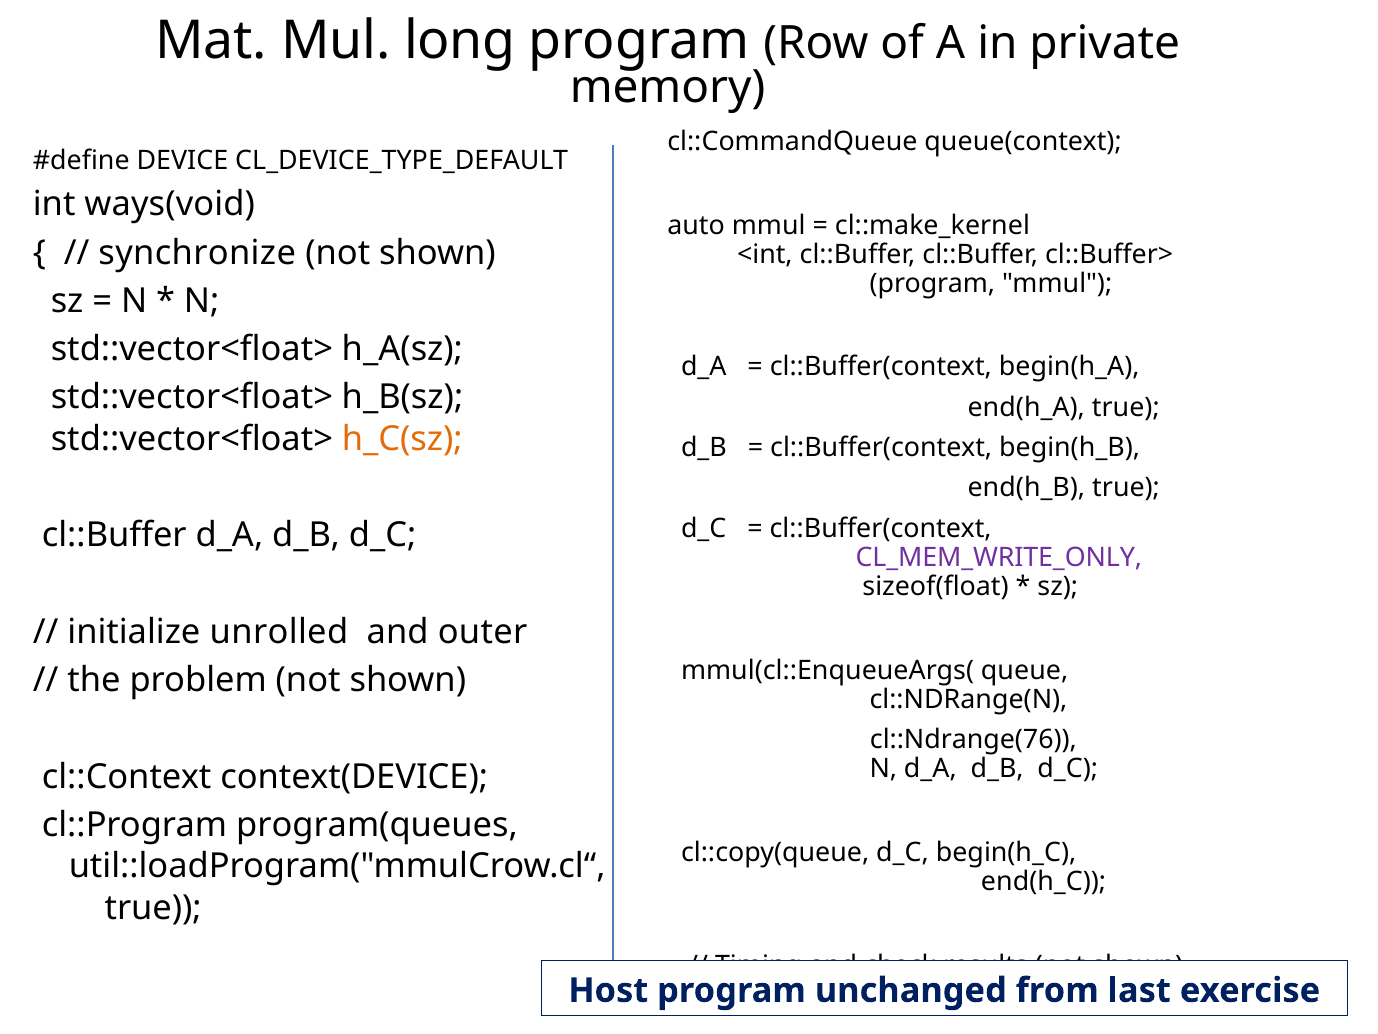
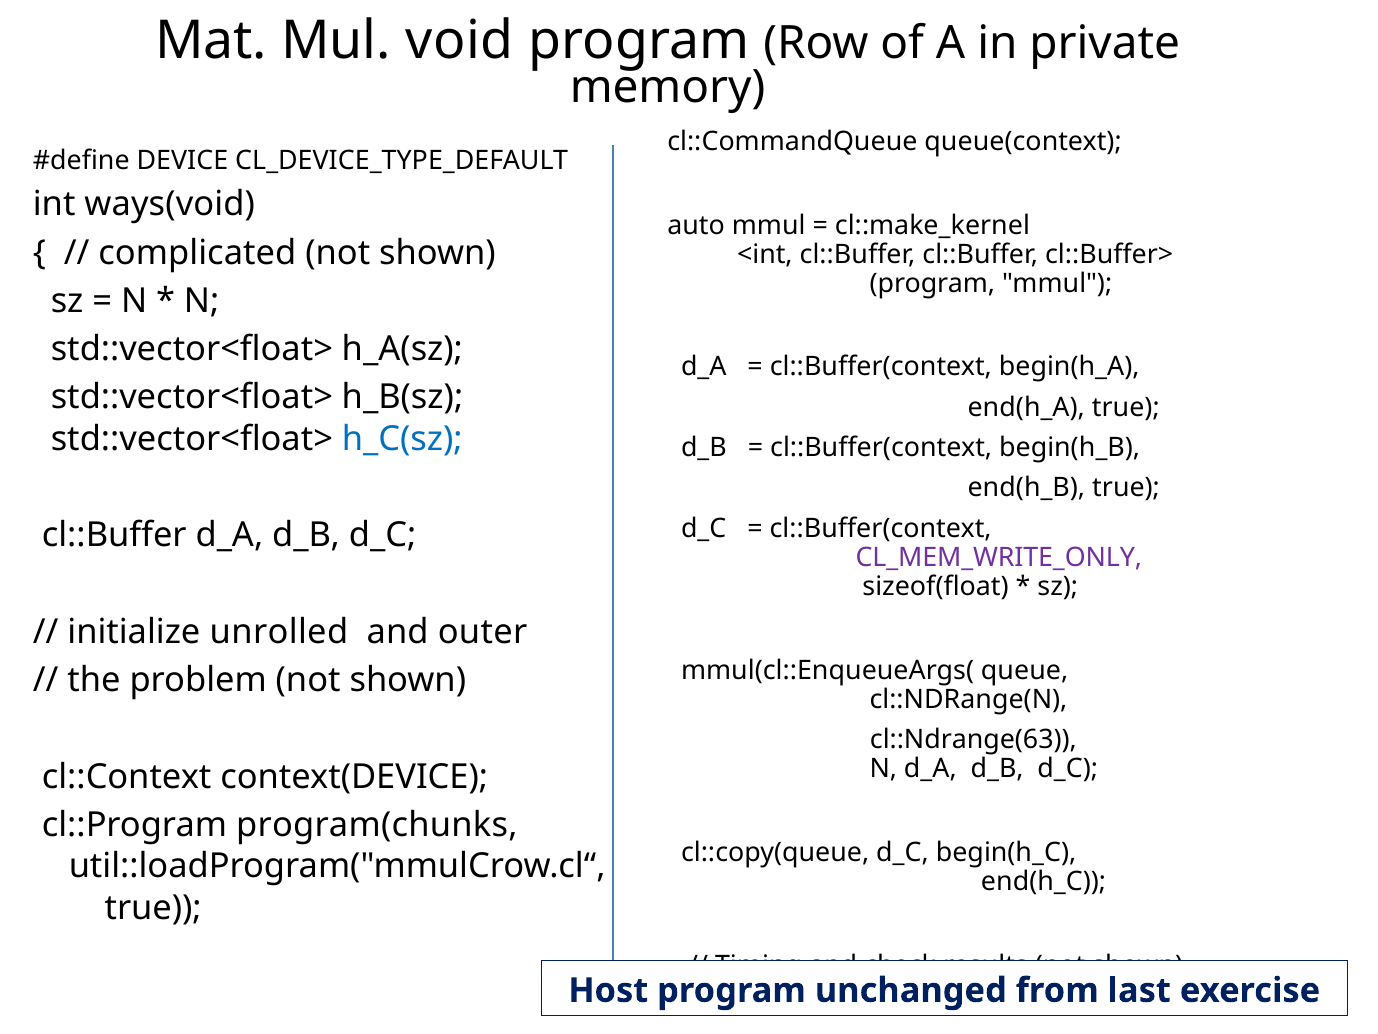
long: long -> void
synchronize: synchronize -> complicated
h_C(sz colour: orange -> blue
cl::Ndrange(76: cl::Ndrange(76 -> cl::Ndrange(63
program(queues: program(queues -> program(chunks
